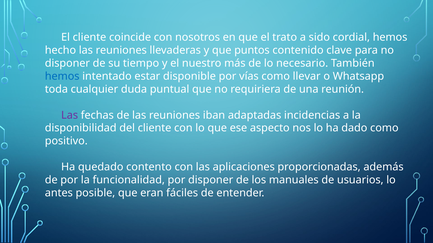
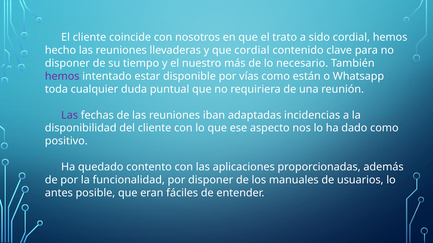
que puntos: puntos -> cordial
hemos at (62, 76) colour: blue -> purple
llevar: llevar -> están
